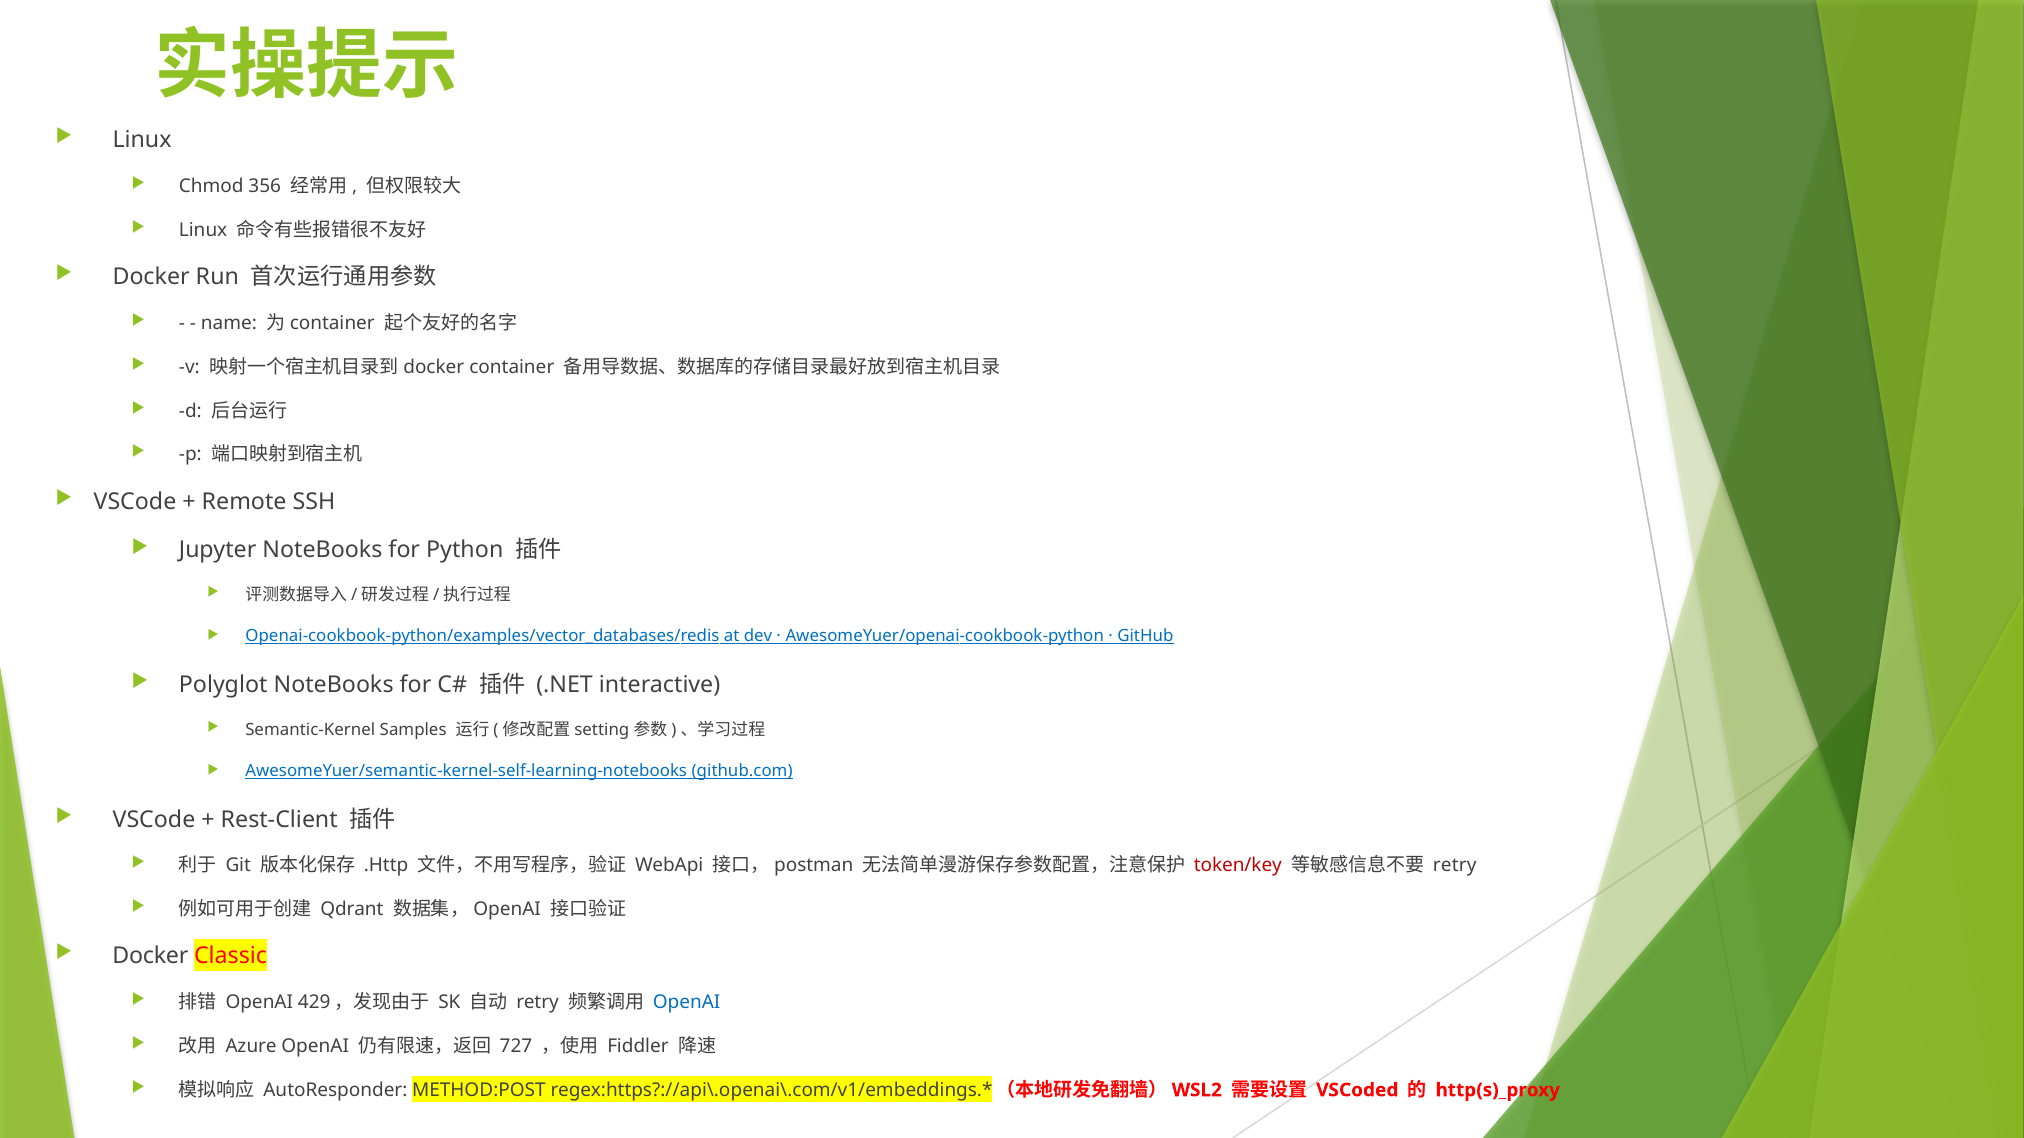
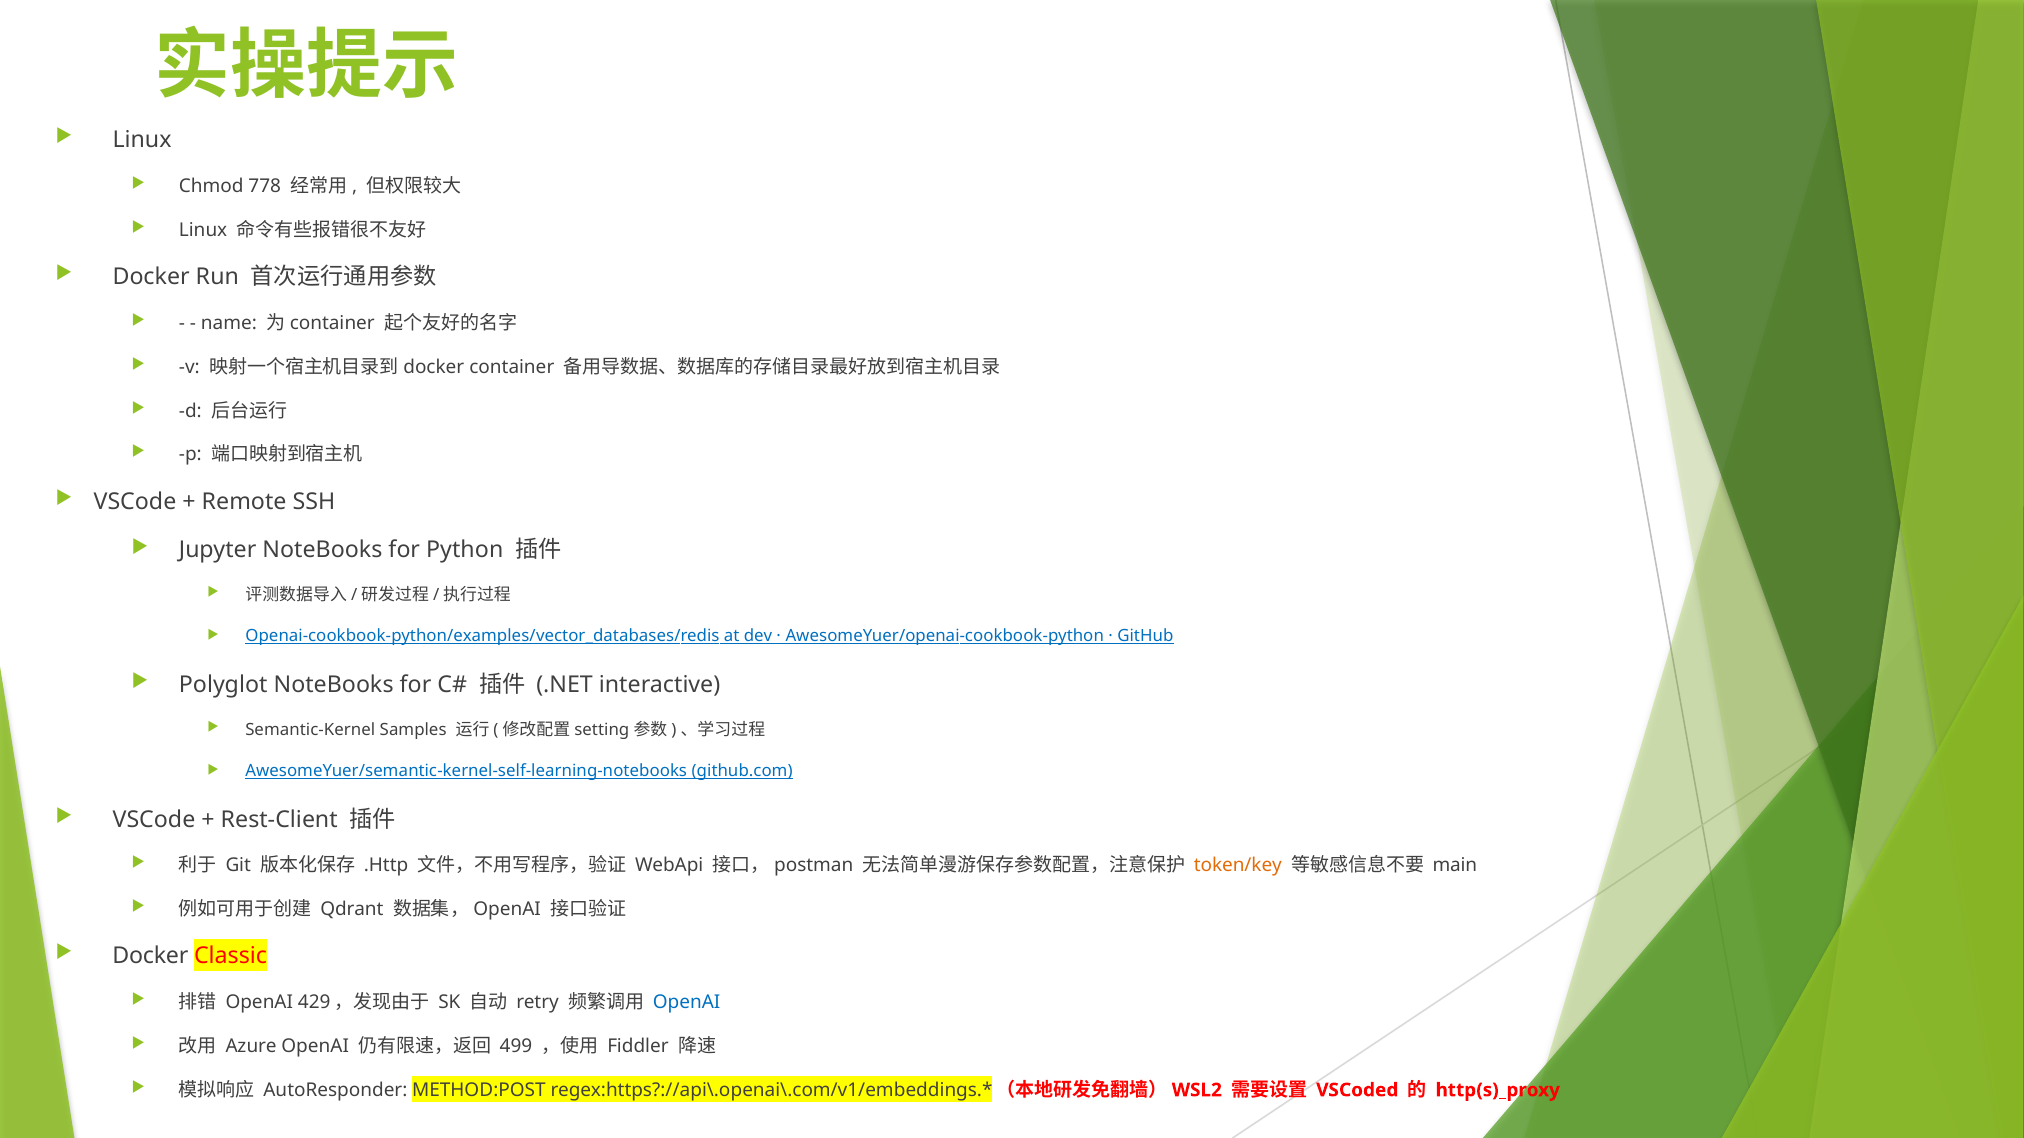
356: 356 -> 778
token/key colour: red -> orange
retry at (1455, 866): retry -> main
727: 727 -> 499
